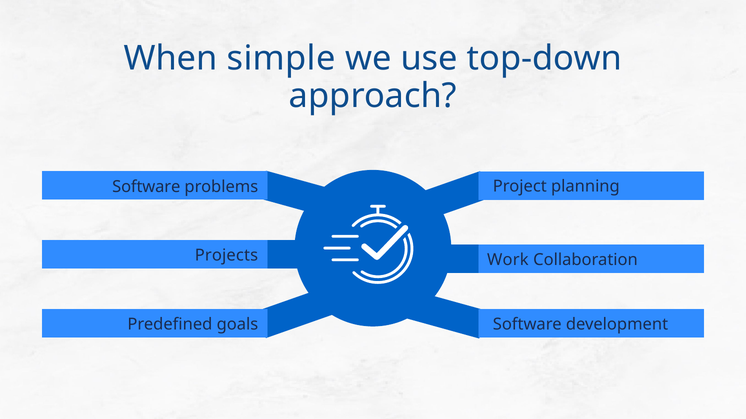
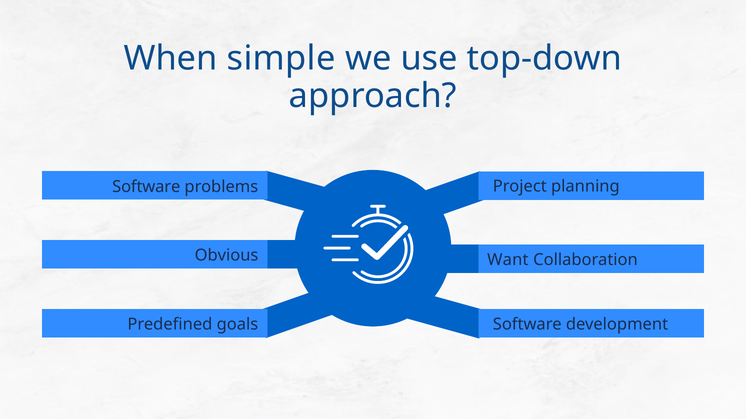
Projects: Projects -> Obvious
Work: Work -> Want
